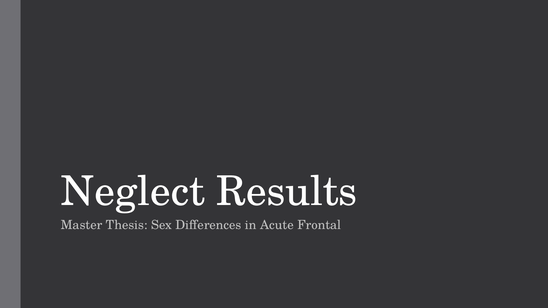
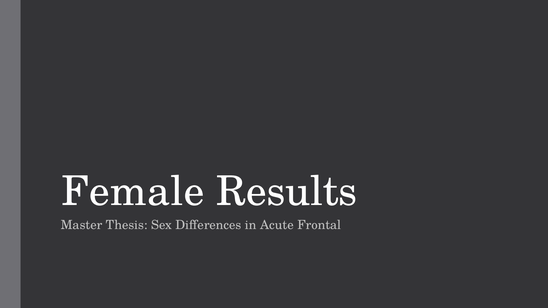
Neglect: Neglect -> Female
